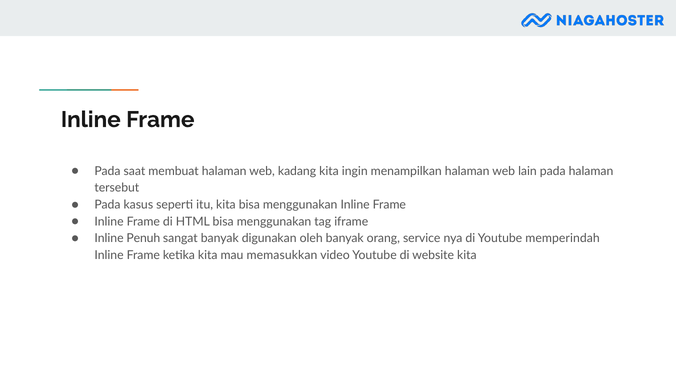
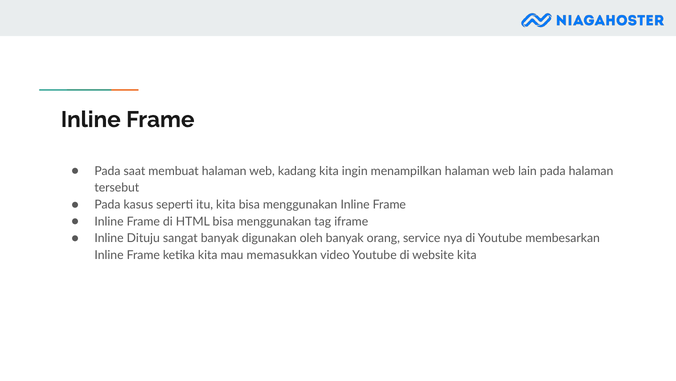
Penuh: Penuh -> Dituju
memperindah: memperindah -> membesarkan
